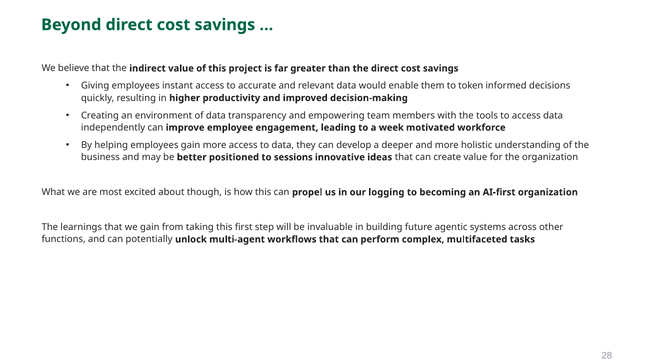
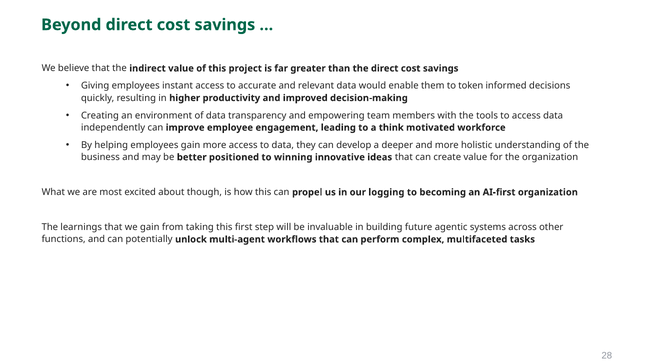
week: week -> think
sessions: sessions -> winning
